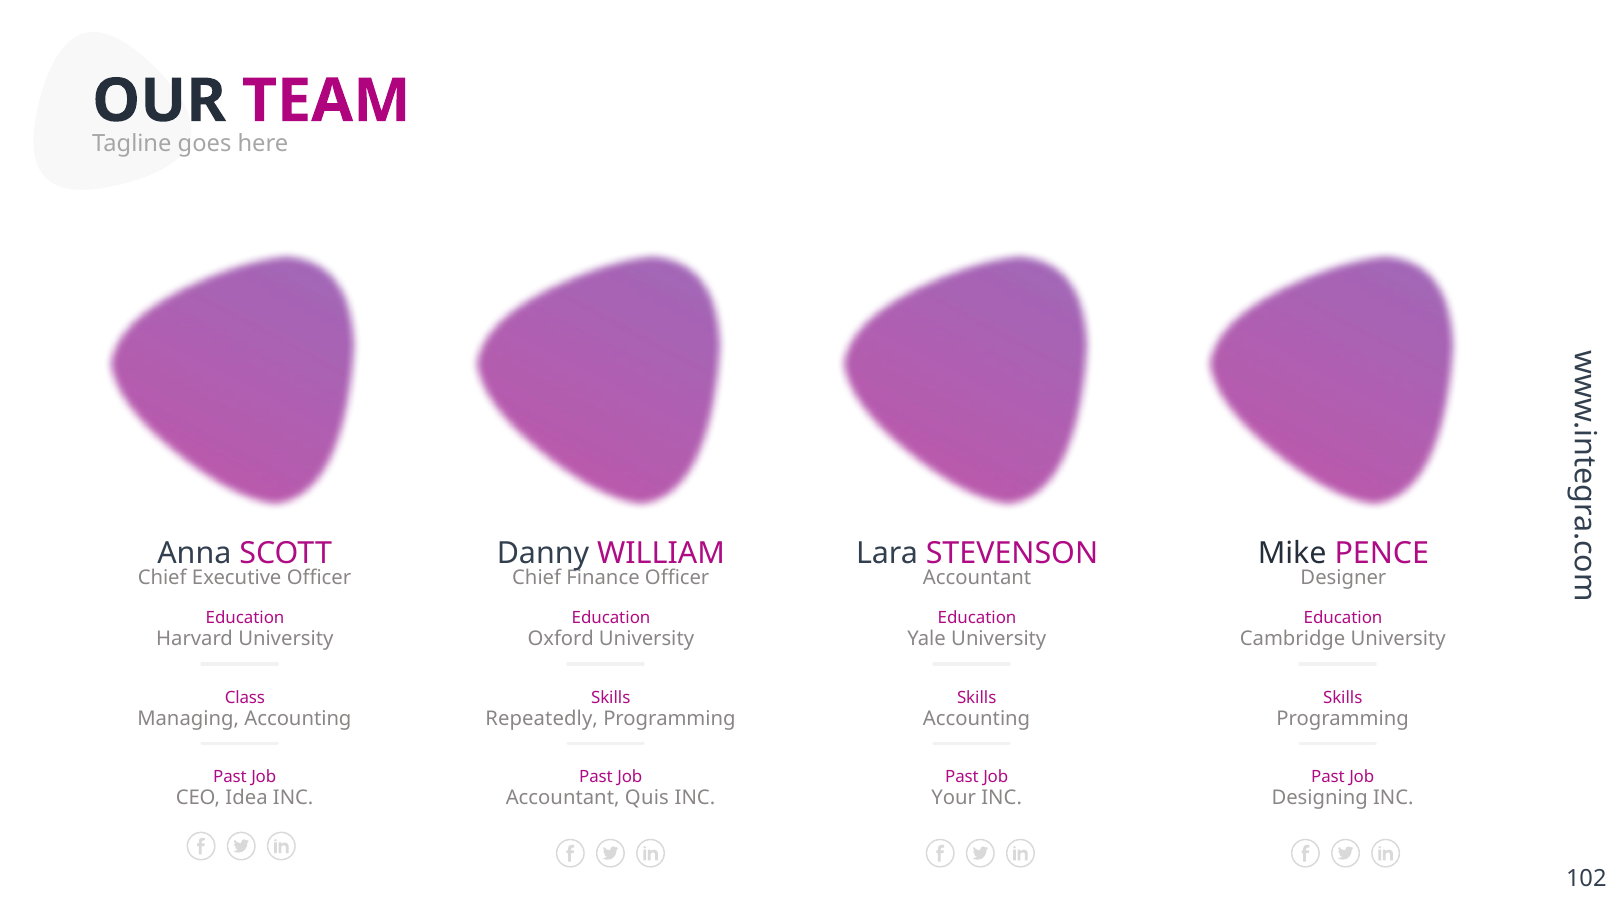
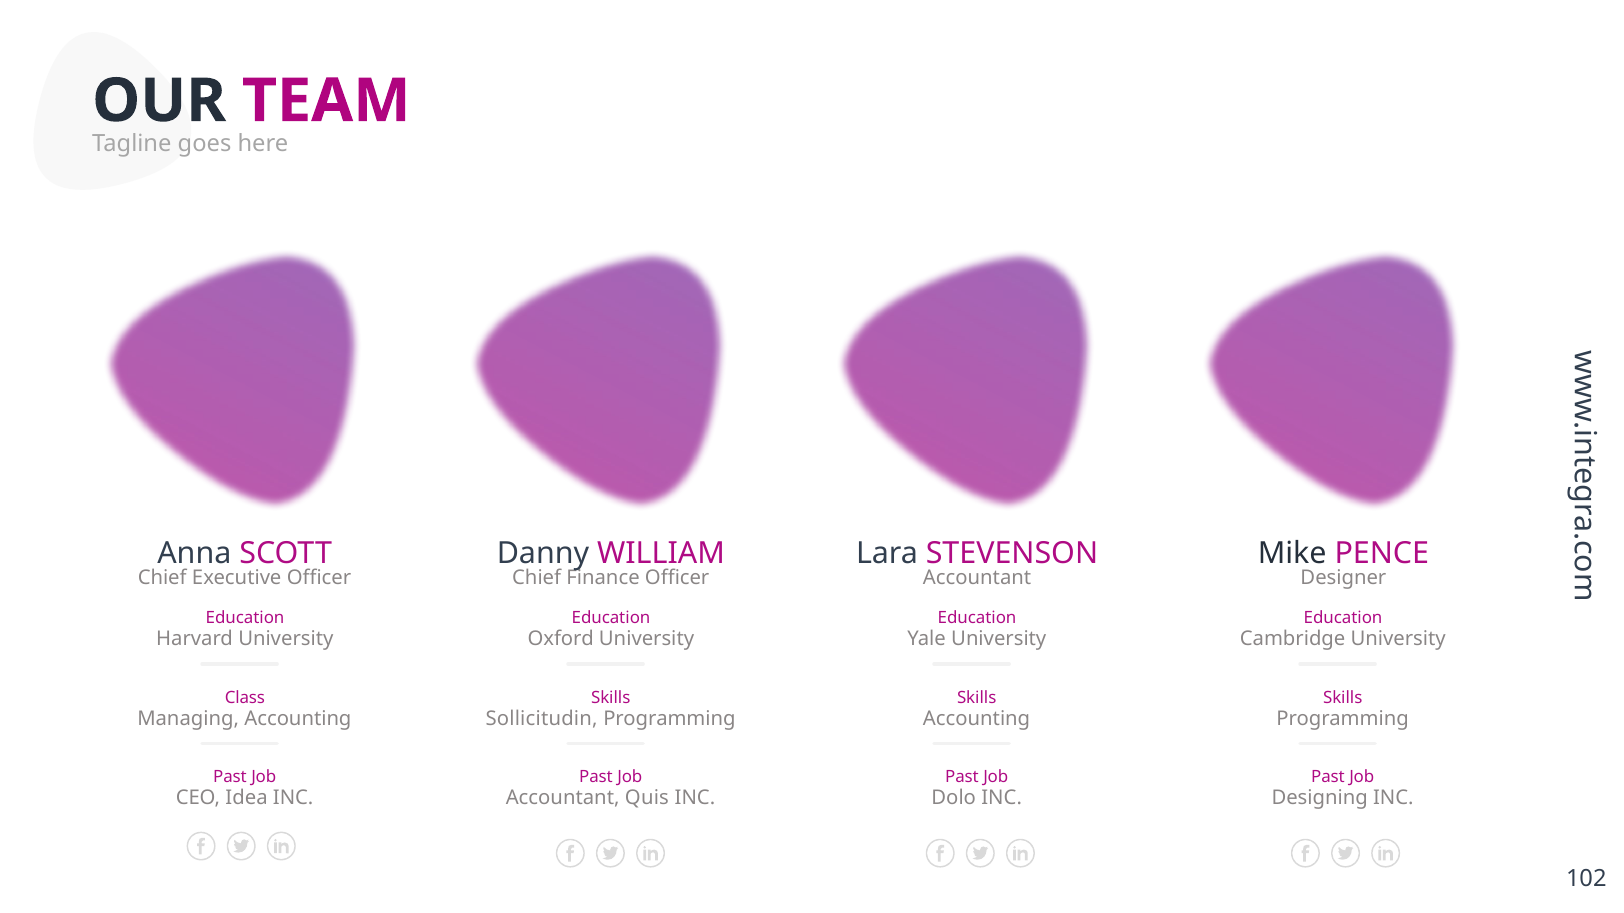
Repeatedly: Repeatedly -> Sollicitudin
Your: Your -> Dolo
